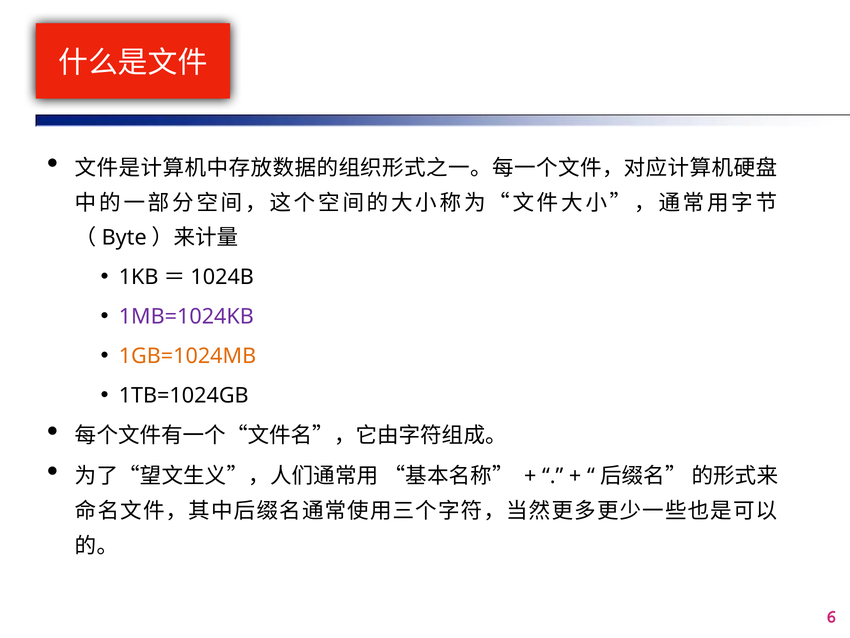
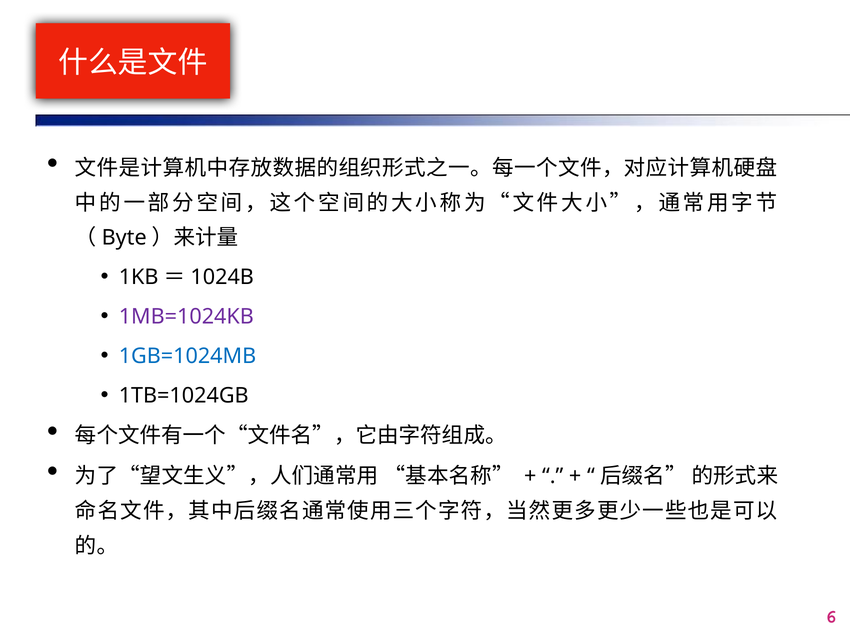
1GB=1024MB colour: orange -> blue
